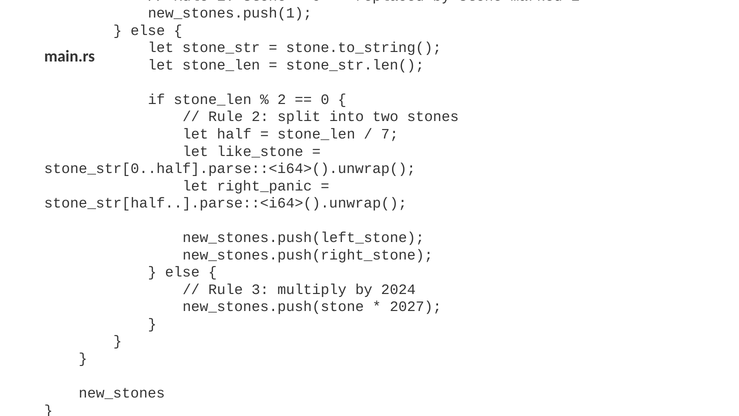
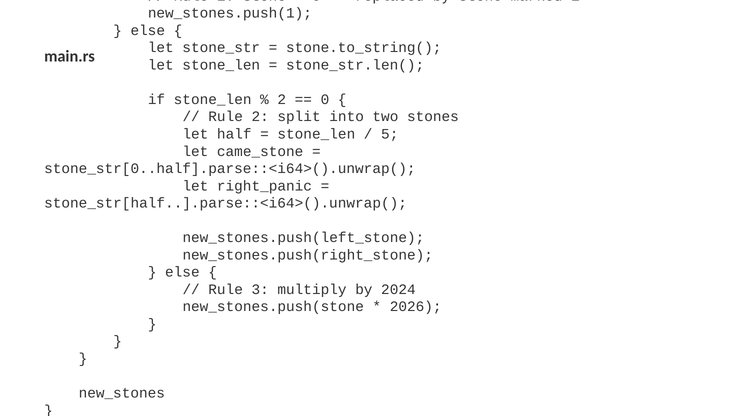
7: 7 -> 5
like_stone: like_stone -> came_stone
2027: 2027 -> 2026
